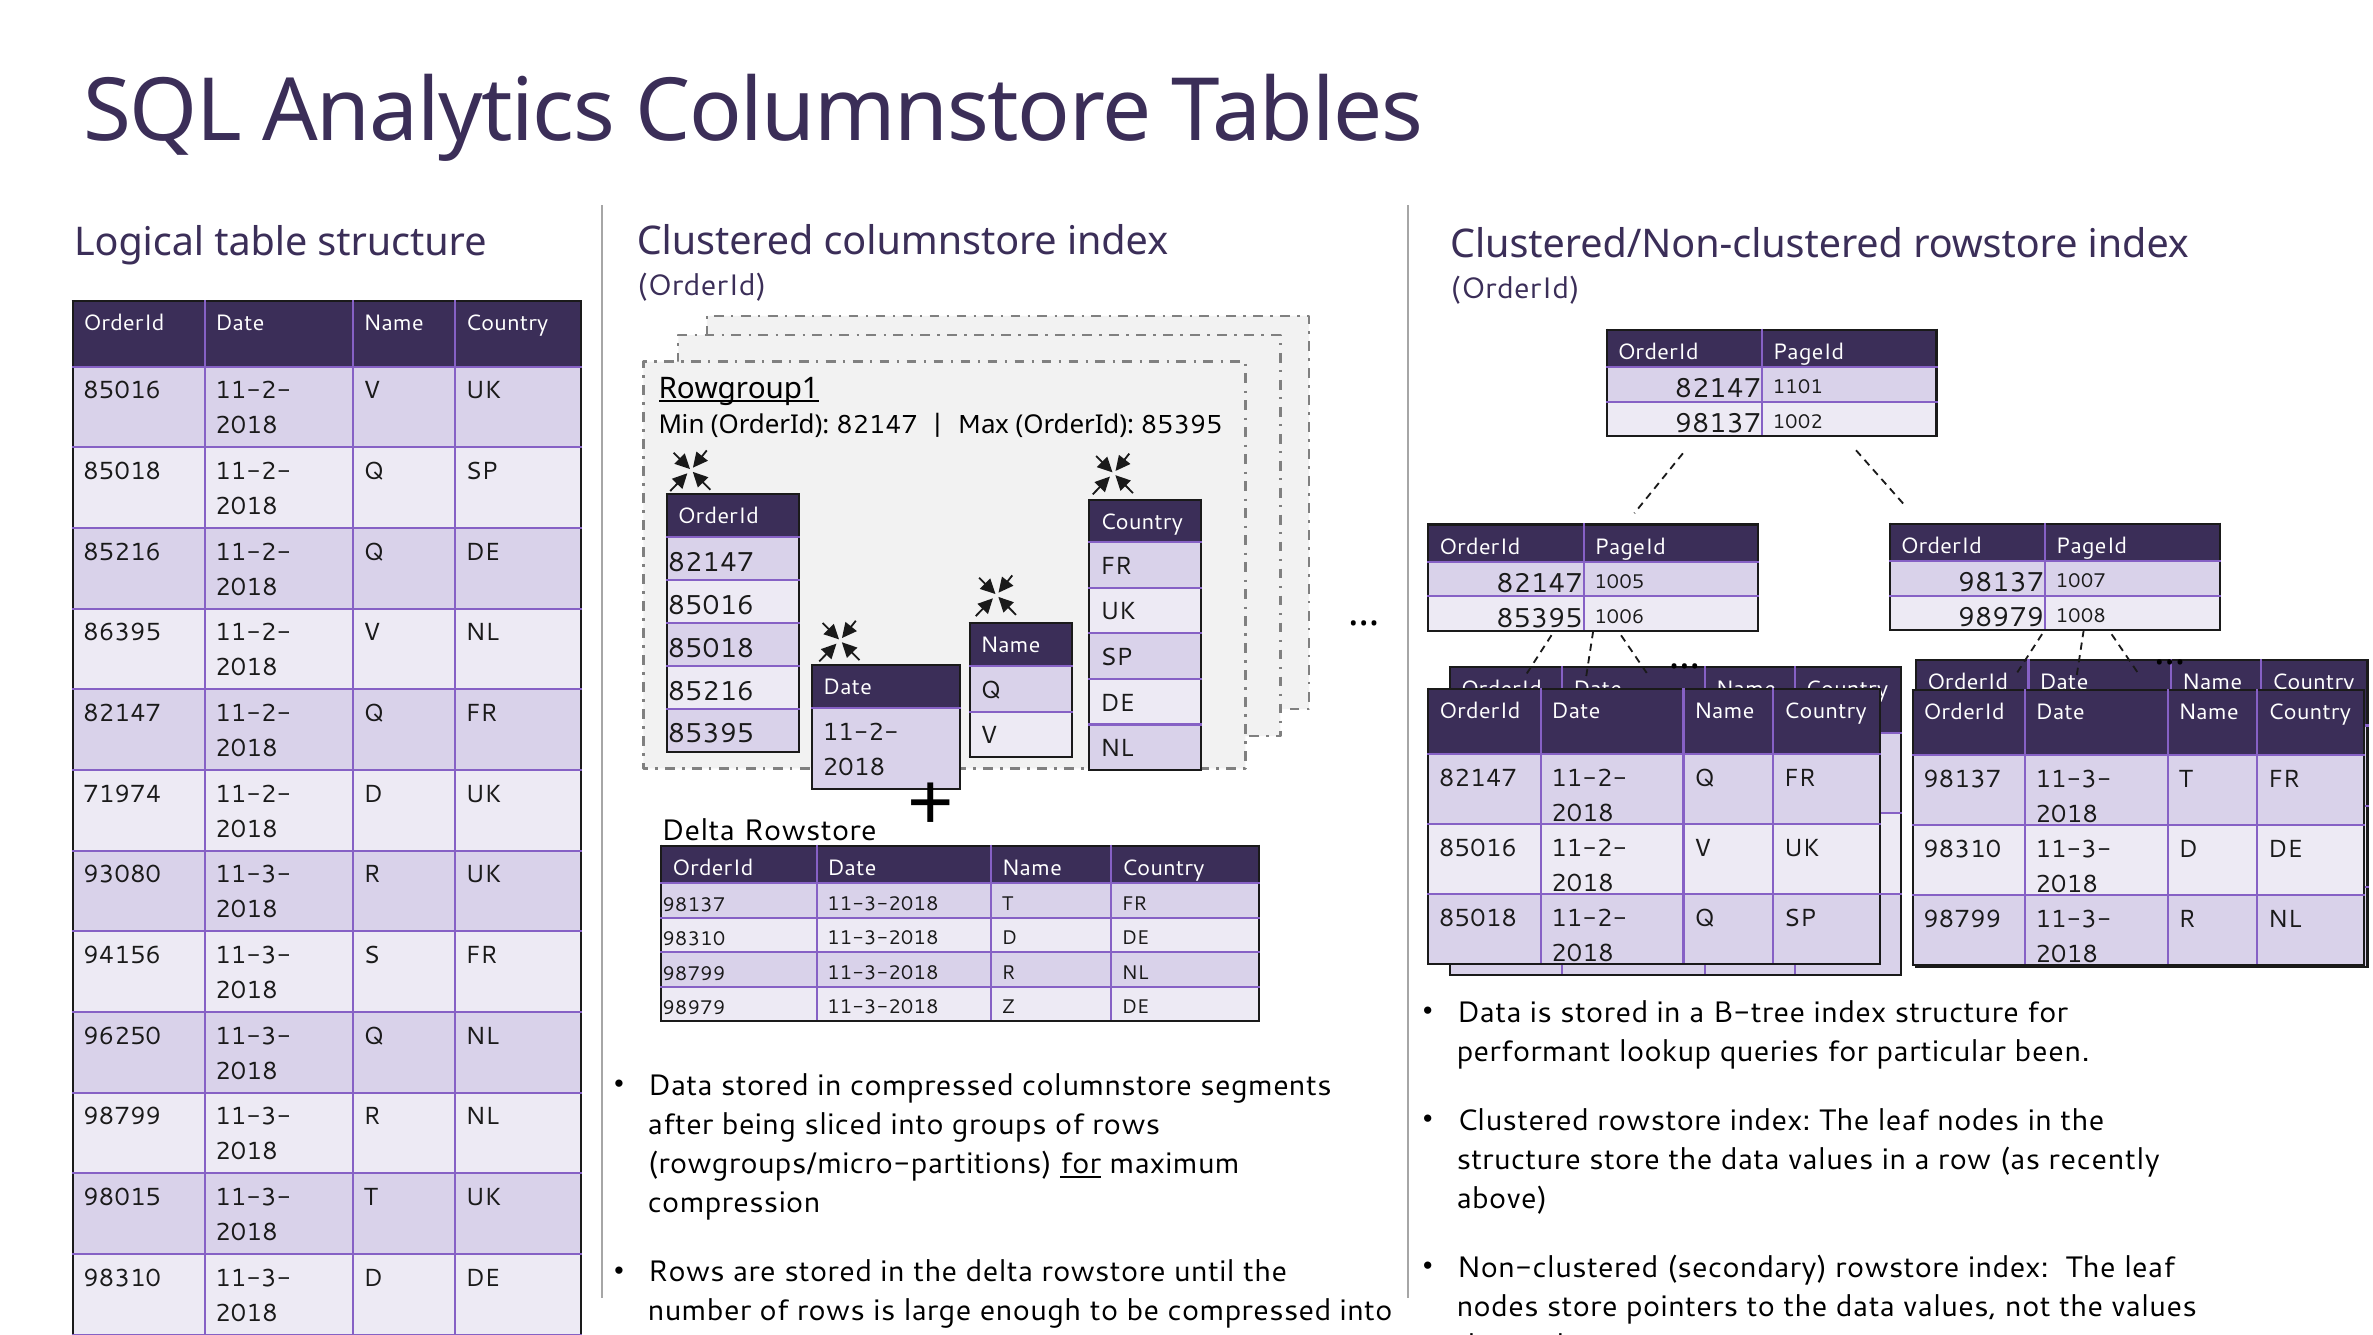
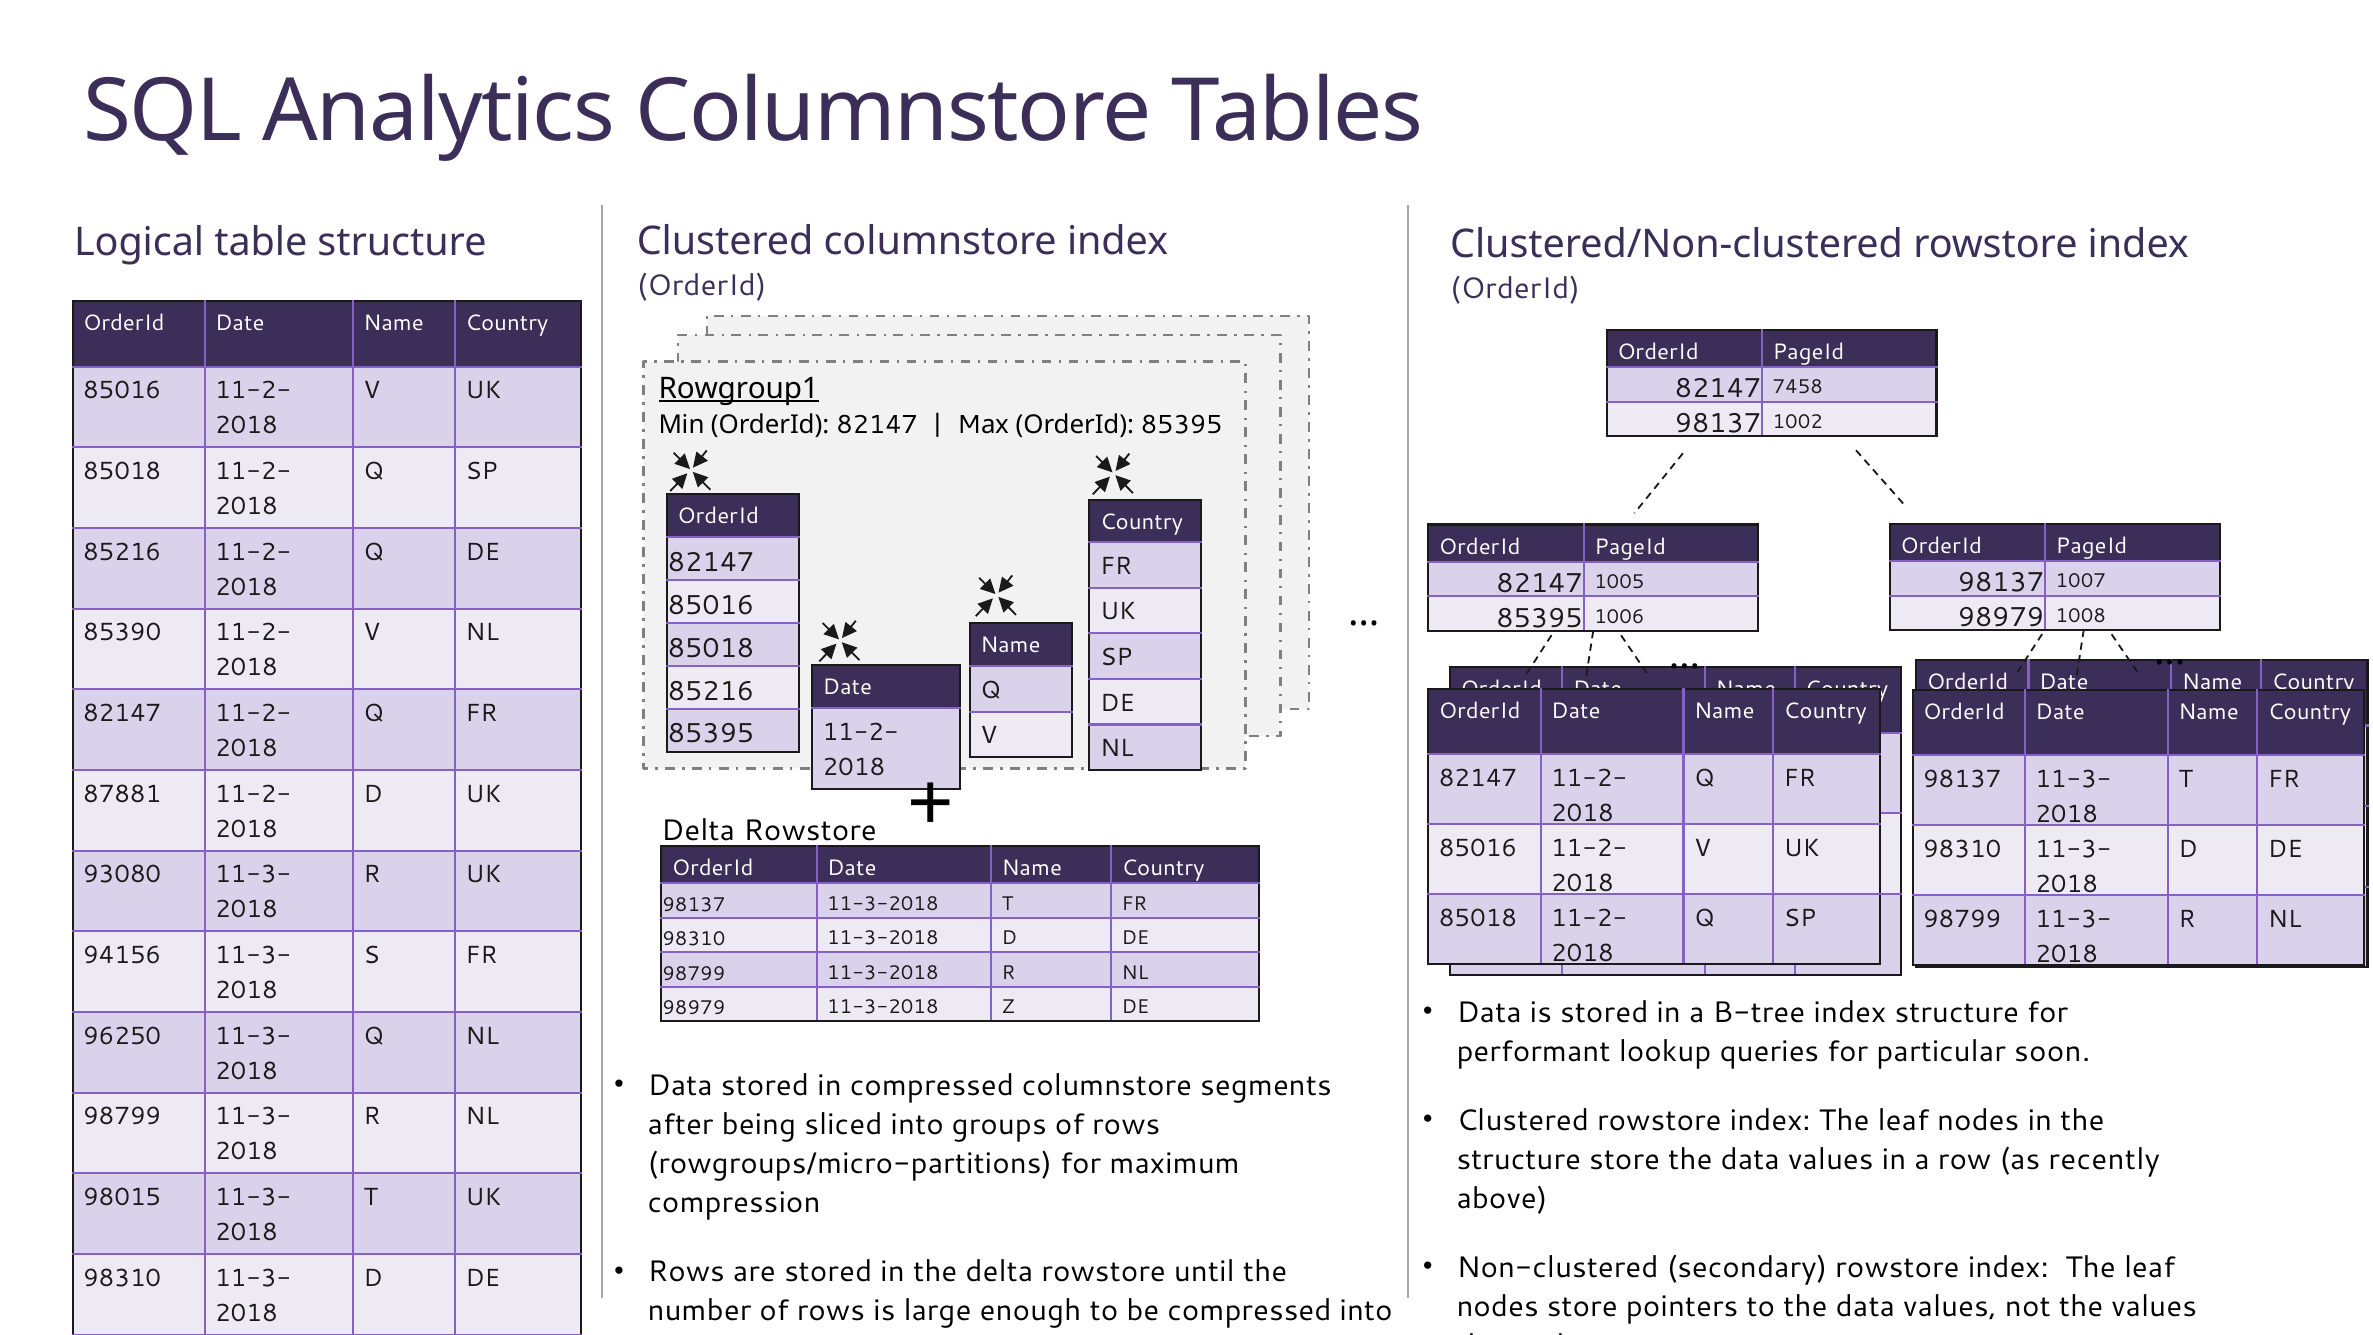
1101: 1101 -> 7458
86395: 86395 -> 85390
71974: 71974 -> 87881
been: been -> soon
for at (1081, 1164) underline: present -> none
